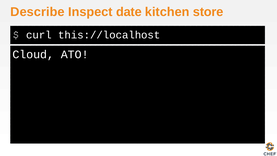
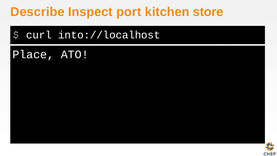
date: date -> port
this://localhost: this://localhost -> into://localhost
Cloud: Cloud -> Place
